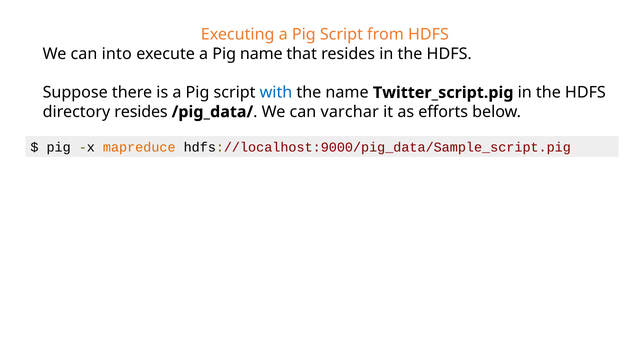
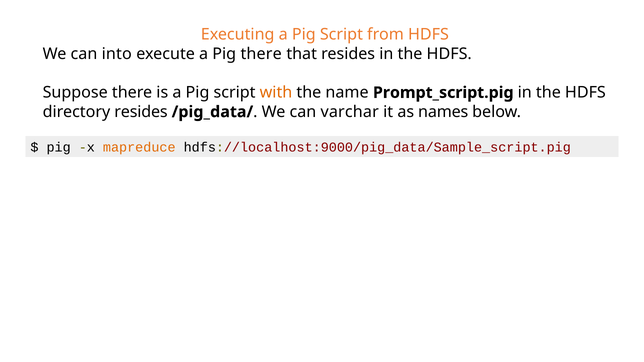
Pig name: name -> there
with colour: blue -> orange
Twitter_script.pig: Twitter_script.pig -> Prompt_script.pig
efforts: efforts -> names
